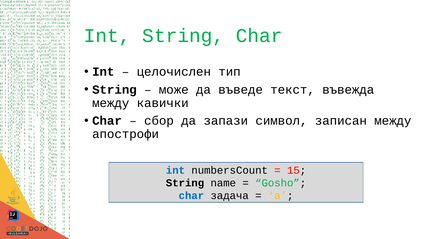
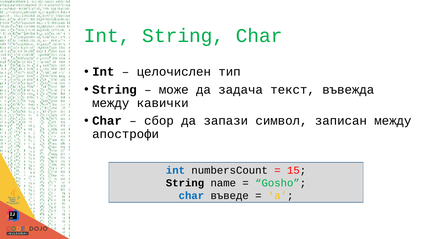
въведе: въведе -> задача
задача: задача -> въведе
